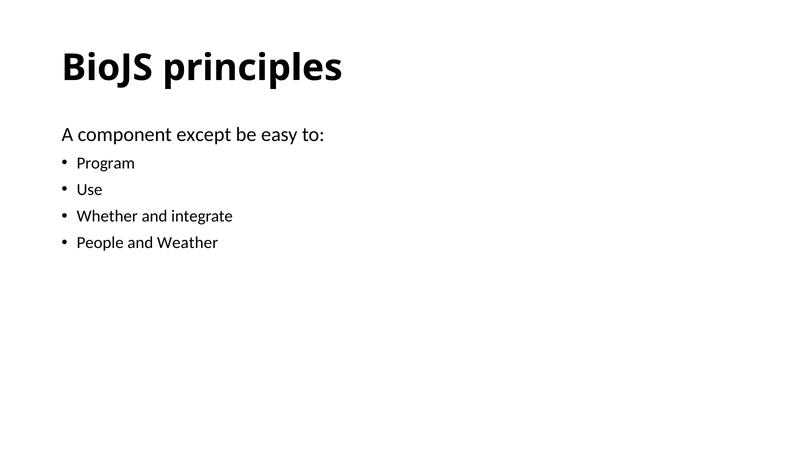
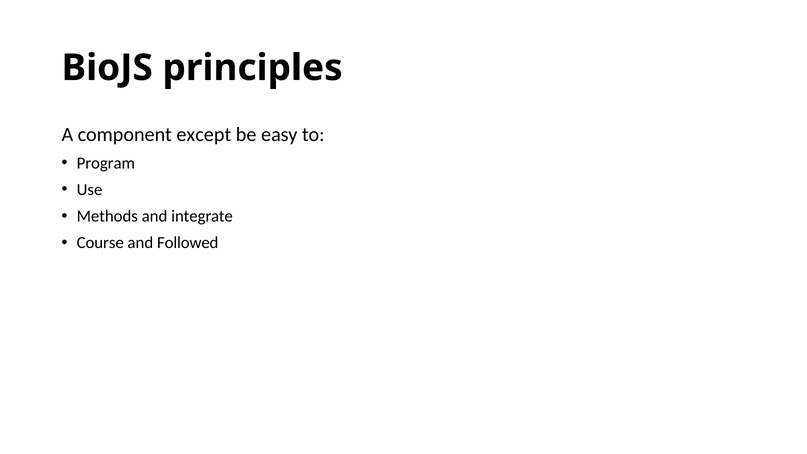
Whether: Whether -> Methods
People: People -> Course
Weather: Weather -> Followed
